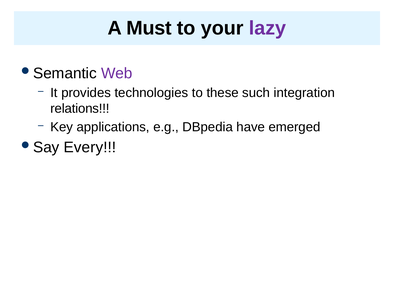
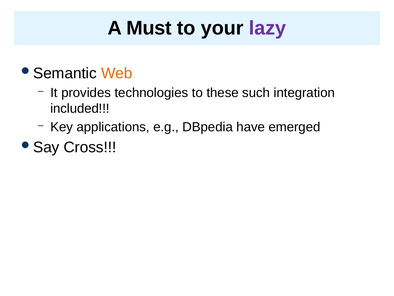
Web colour: purple -> orange
relations: relations -> included
Every: Every -> Cross
